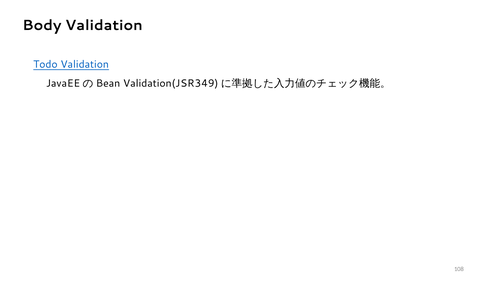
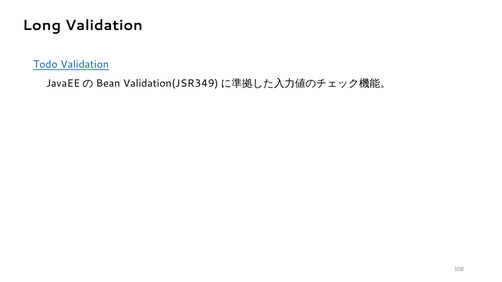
Body: Body -> Long
